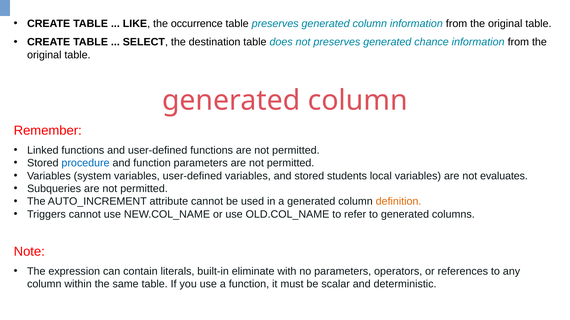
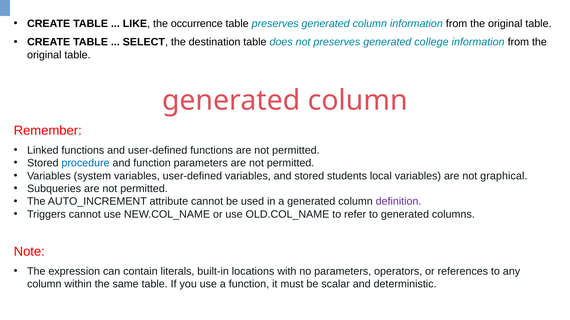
chance: chance -> college
evaluates: evaluates -> graphical
definition colour: orange -> purple
eliminate: eliminate -> locations
